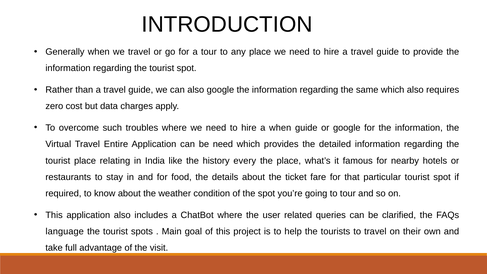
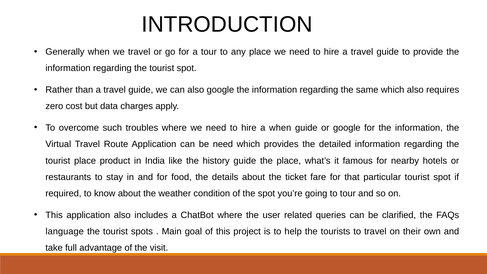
Entire: Entire -> Route
relating: relating -> product
history every: every -> guide
